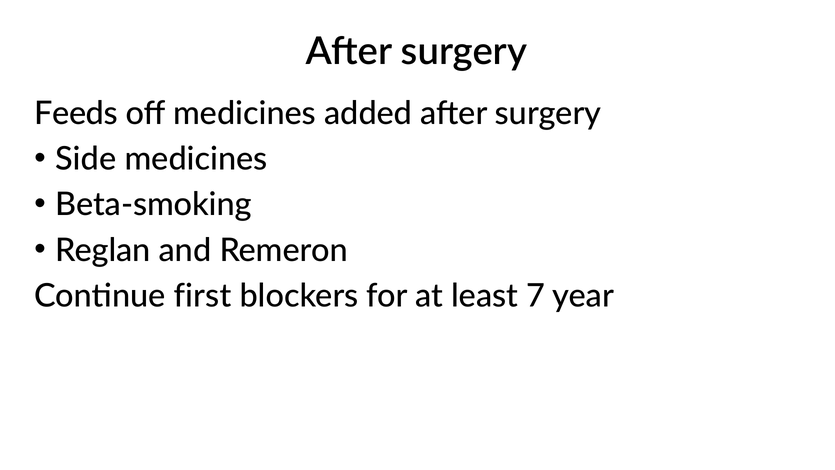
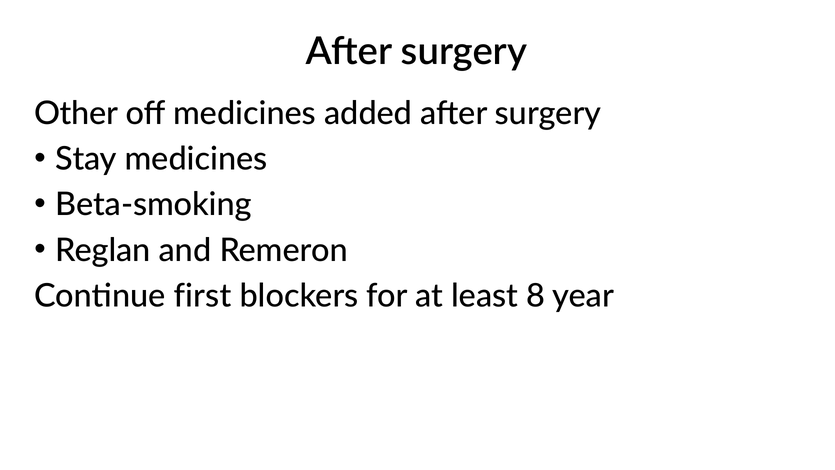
Feeds: Feeds -> Other
Side: Side -> Stay
7: 7 -> 8
